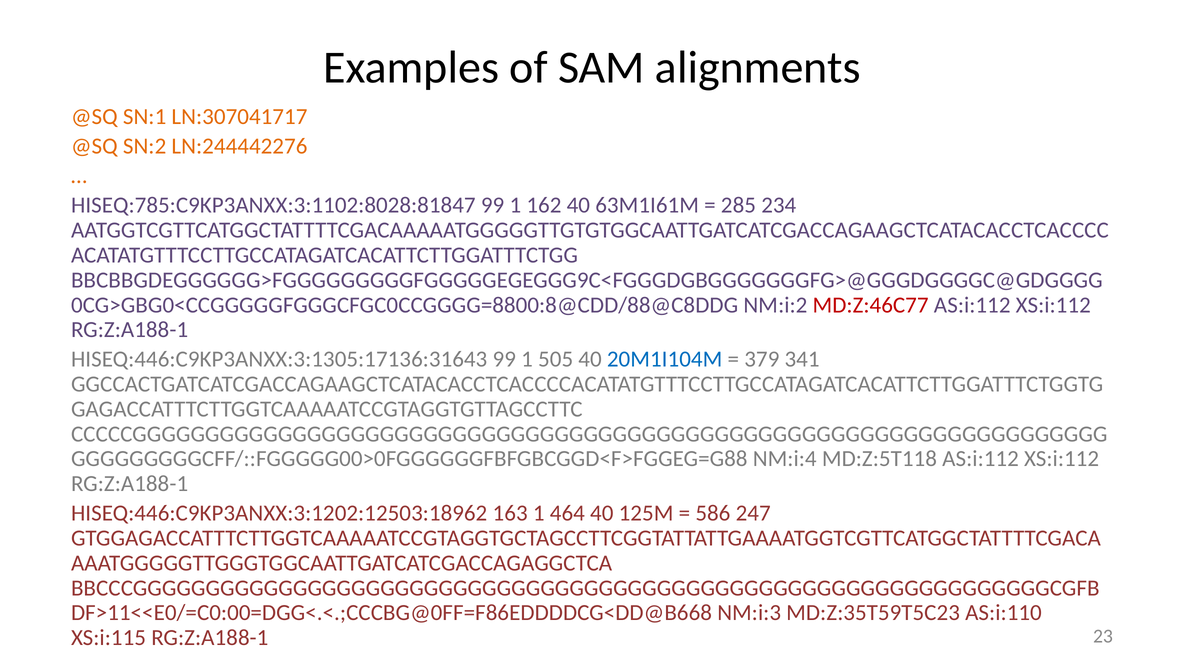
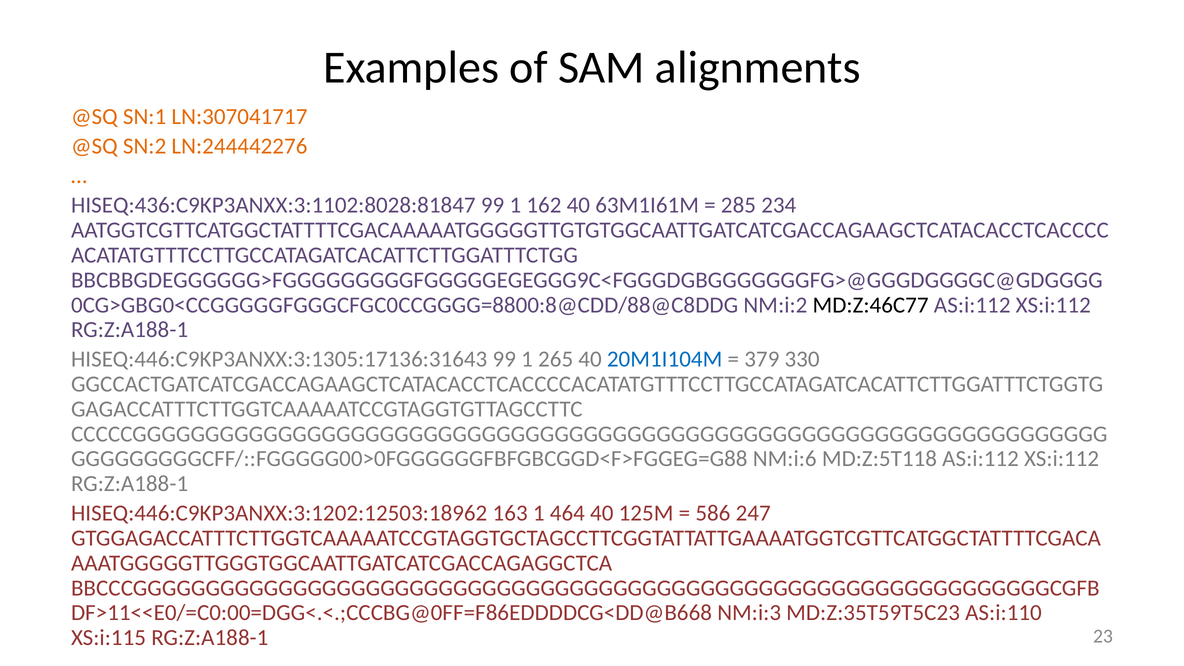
HISEQ:785:C9KP3ANXX:3:1102:8028:81847: HISEQ:785:C9KP3ANXX:3:1102:8028:81847 -> HISEQ:436:C9KP3ANXX:3:1102:8028:81847
MD:Z:46C77 colour: red -> black
505: 505 -> 265
341: 341 -> 330
NM:i:4: NM:i:4 -> NM:i:6
